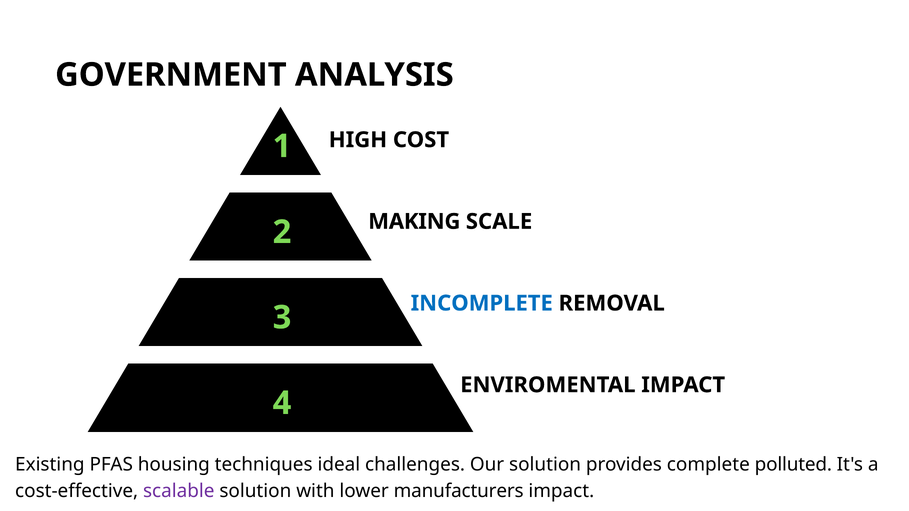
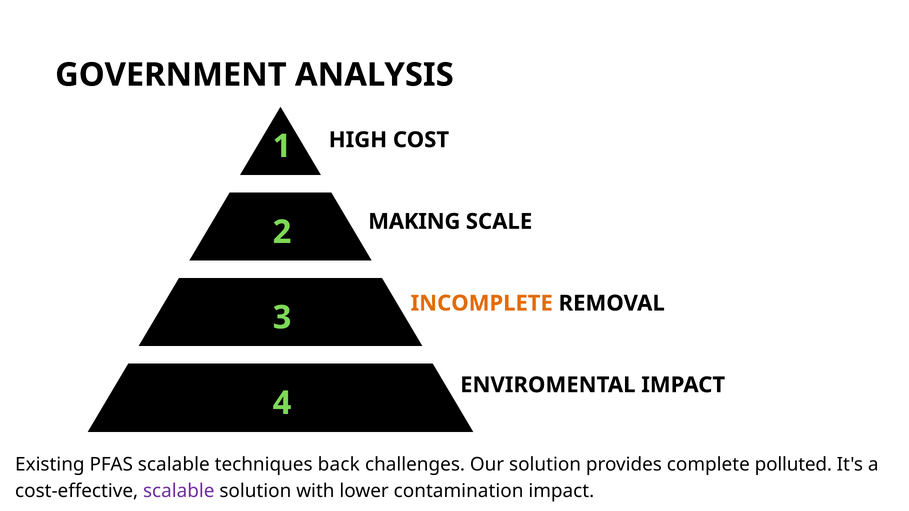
INCOMPLETE colour: blue -> orange
PFAS housing: housing -> scalable
ideal: ideal -> back
manufacturers: manufacturers -> contamination
